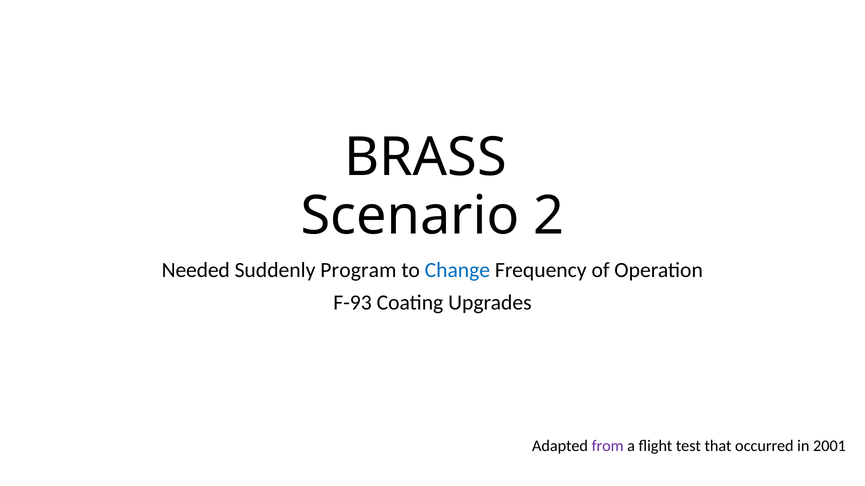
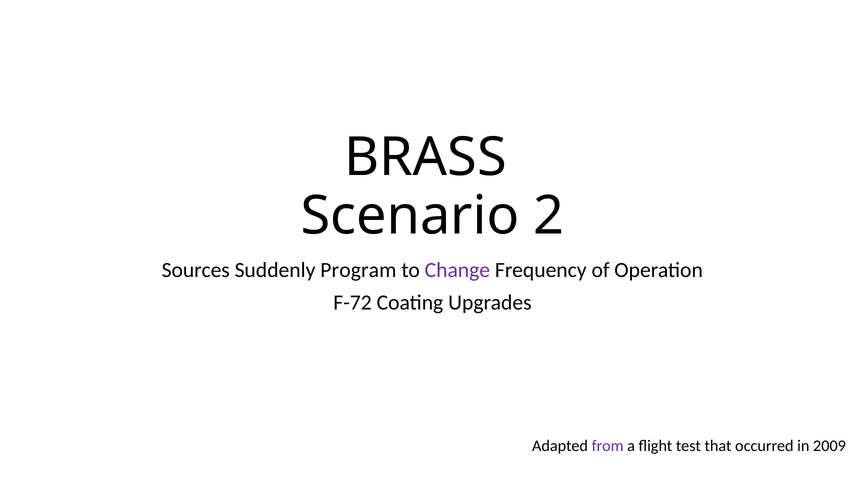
Needed: Needed -> Sources
Change colour: blue -> purple
F-93: F-93 -> F-72
2001: 2001 -> 2009
